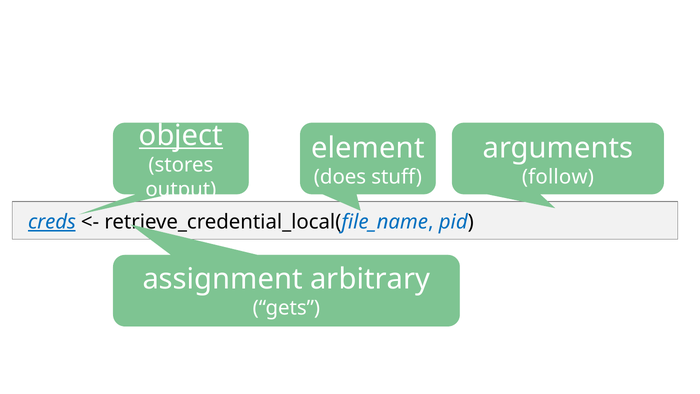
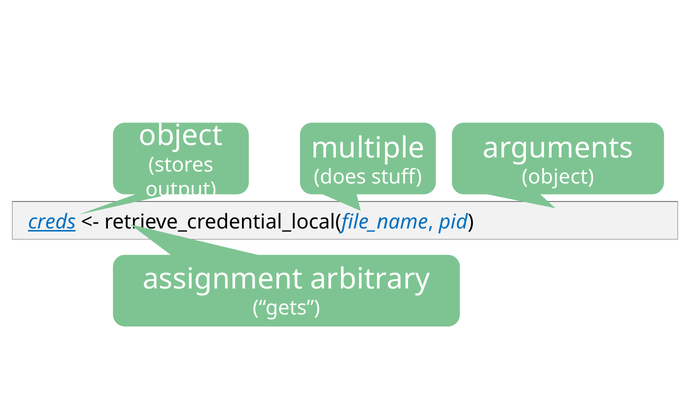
object at (181, 136) underline: present -> none
element: element -> multiple
follow at (558, 177): follow -> object
